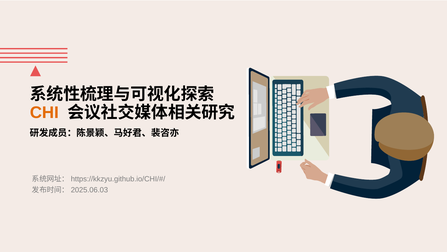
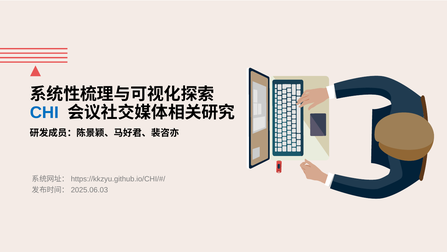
CHI colour: orange -> blue
